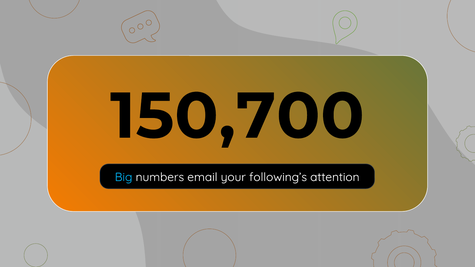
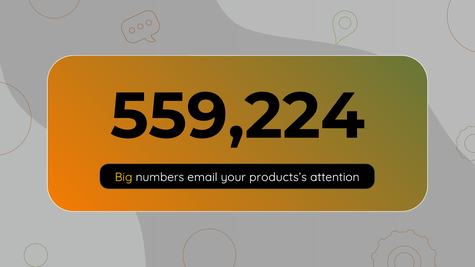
150,700: 150,700 -> 559,224
Big colour: light blue -> yellow
following’s: following’s -> products’s
